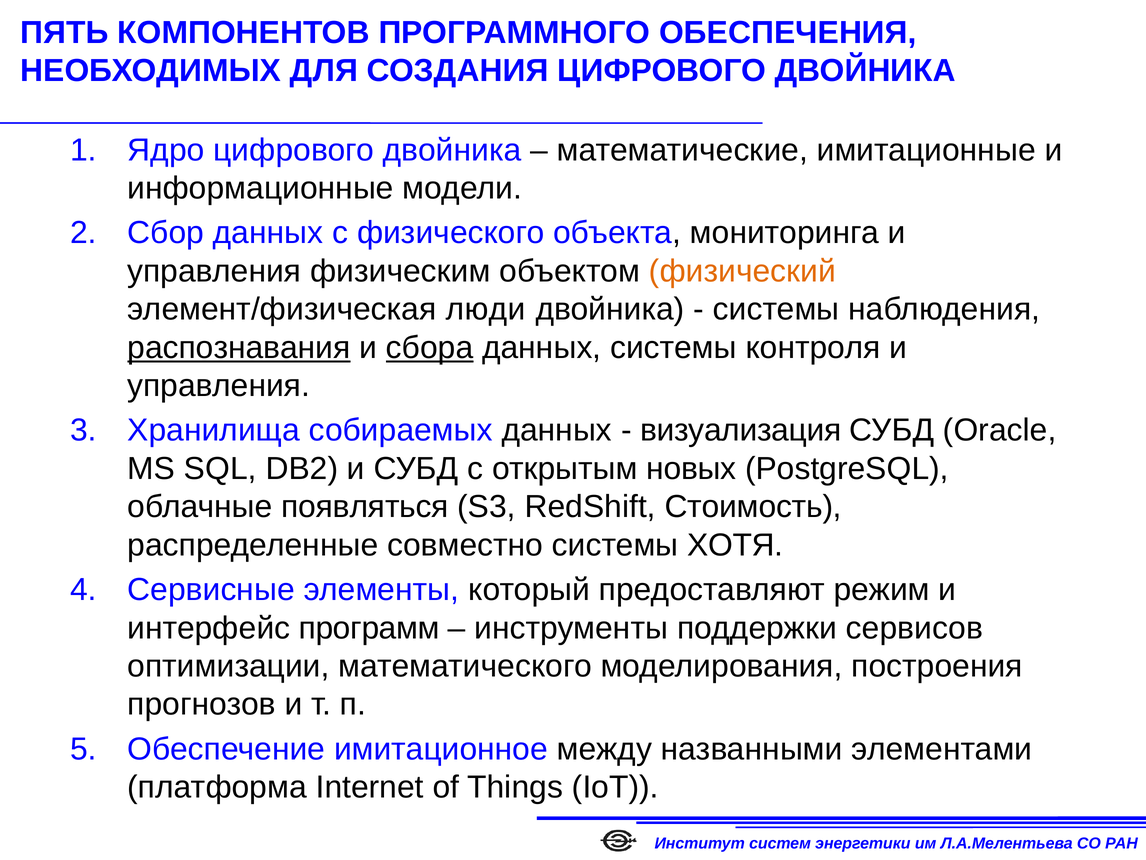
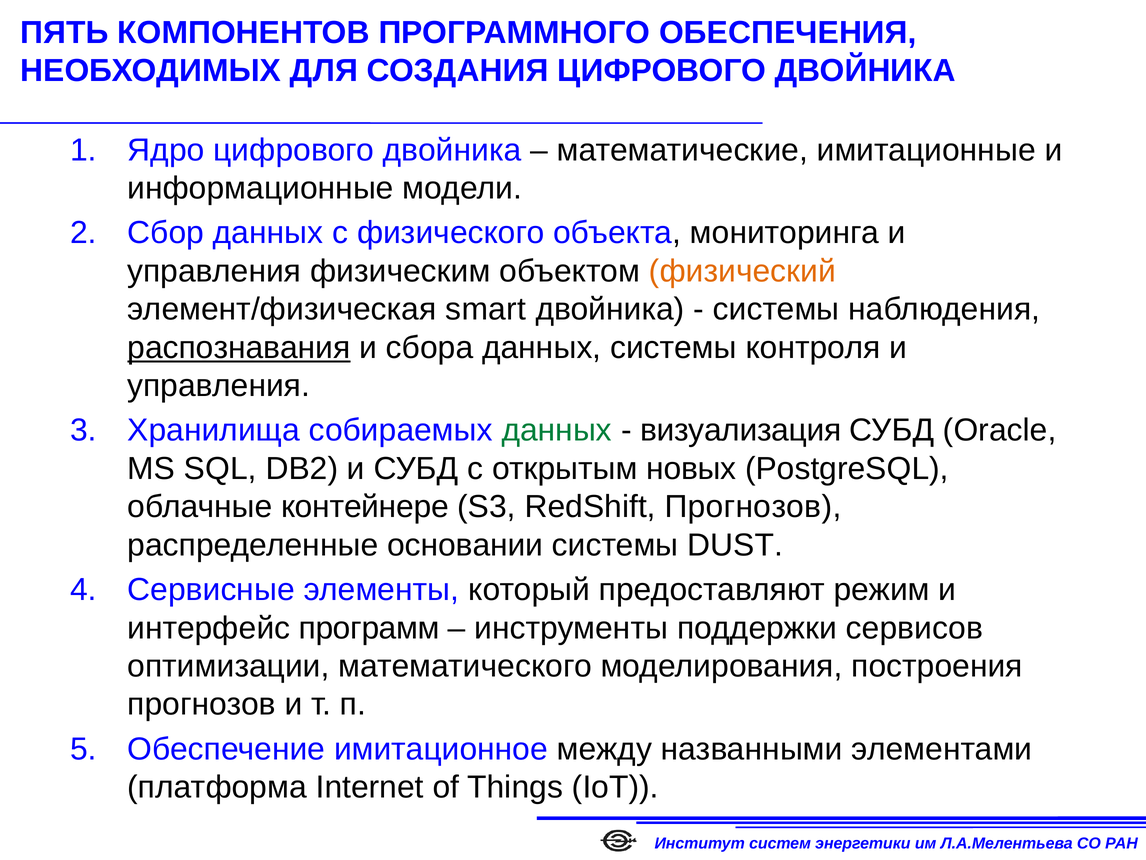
люди: люди -> smart
сбора underline: present -> none
данных at (557, 430) colour: black -> green
появляться: появляться -> контейнере
RedShift Стоимость: Стоимость -> Прогнозов
совместно: совместно -> основании
ХОТЯ: ХОТЯ -> DUST
